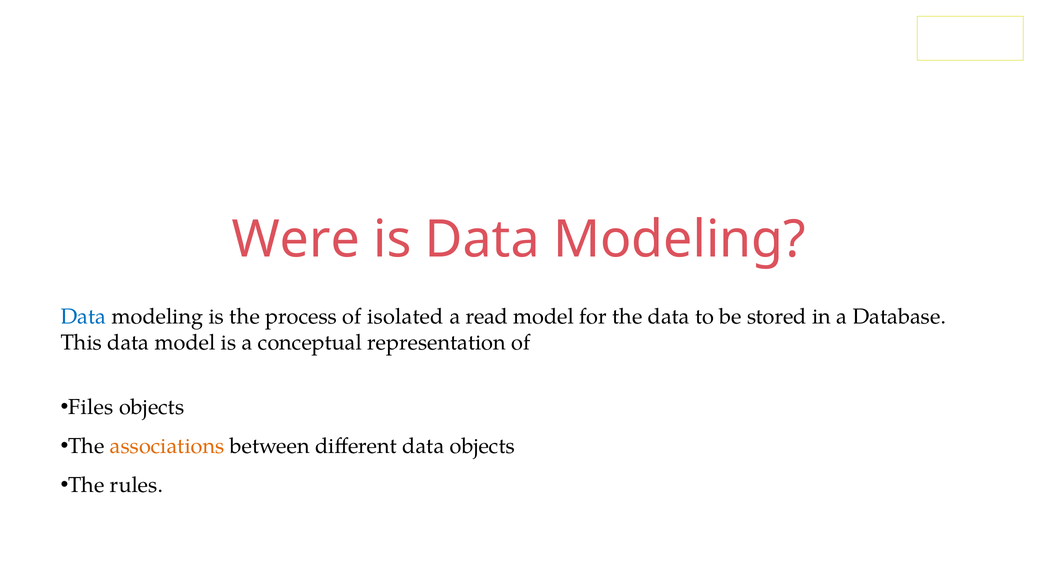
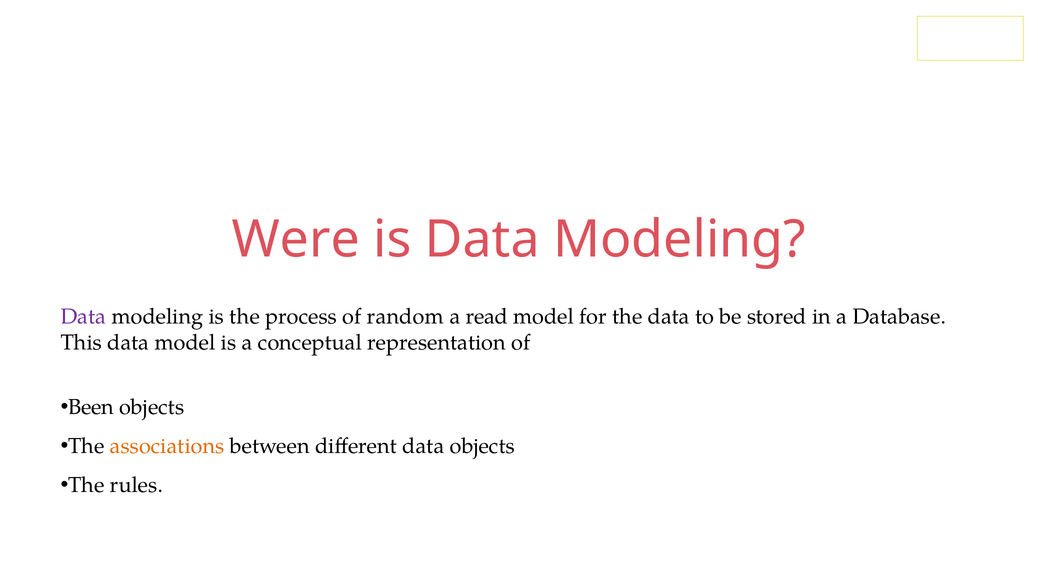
Data at (83, 316) colour: blue -> purple
isolated: isolated -> random
Files: Files -> Been
